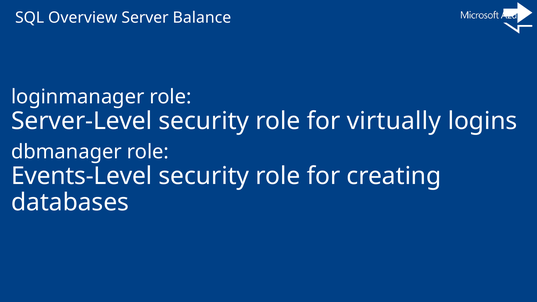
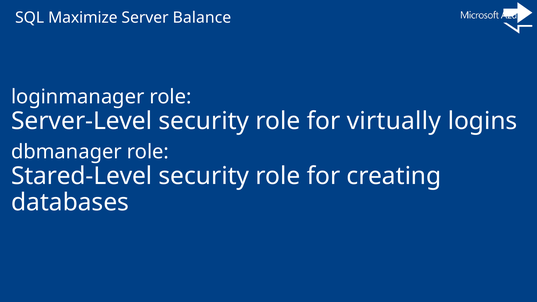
Overview: Overview -> Maximize
Events-Level: Events-Level -> Stared-Level
